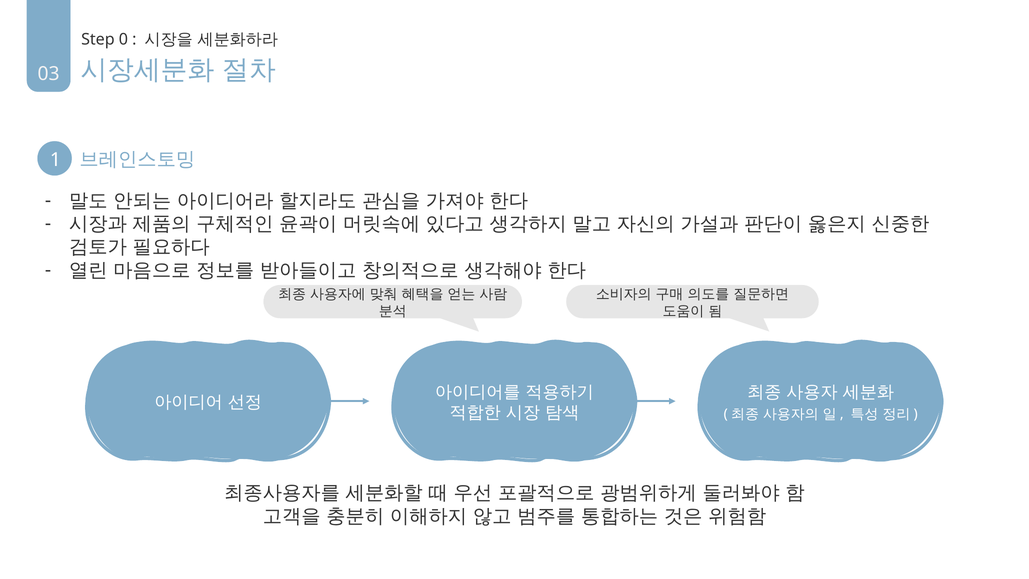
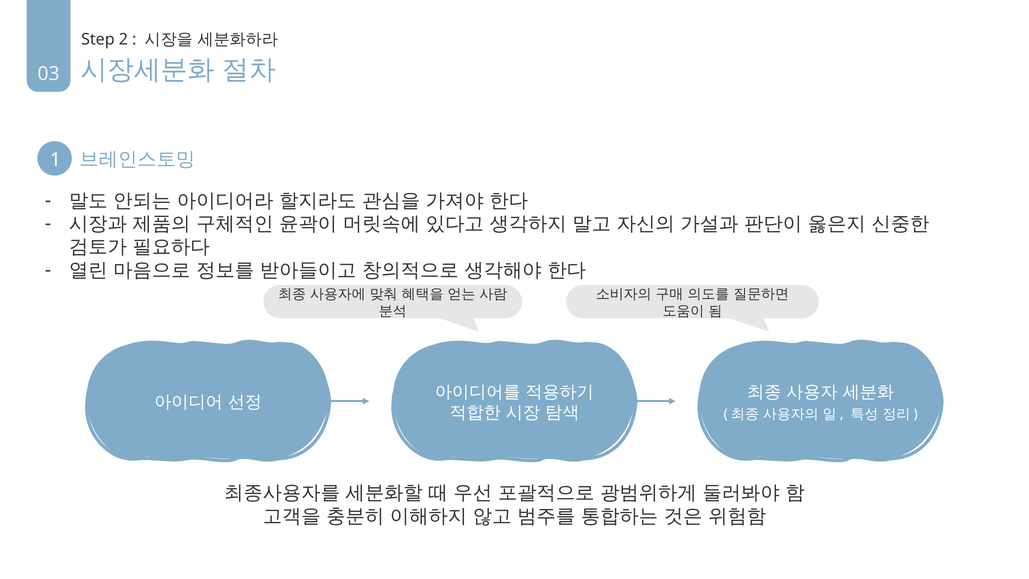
0: 0 -> 2
